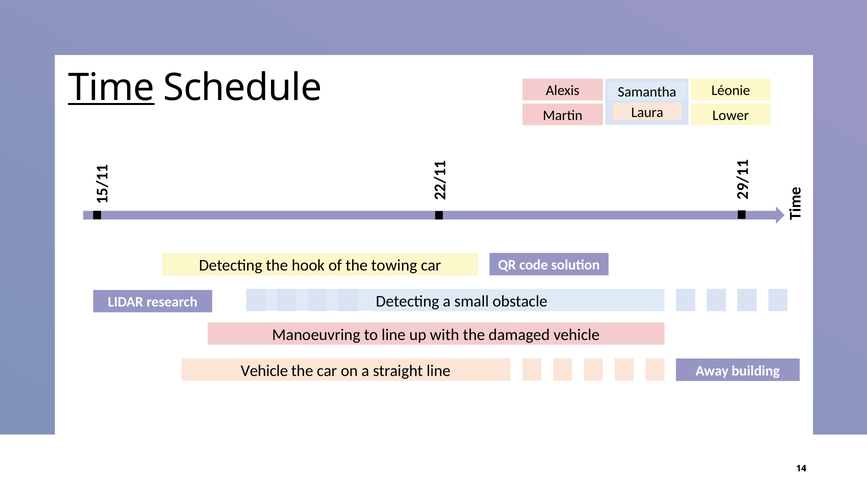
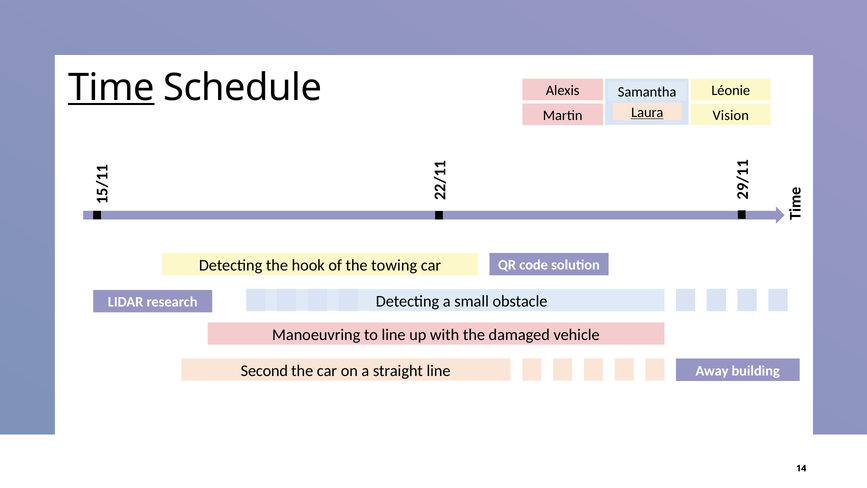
Lower: Lower -> Vision
Laura underline: none -> present
Vehicle at (264, 370): Vehicle -> Second
